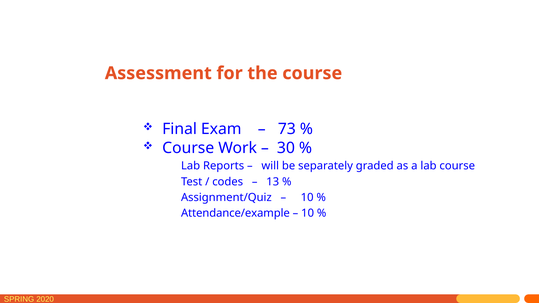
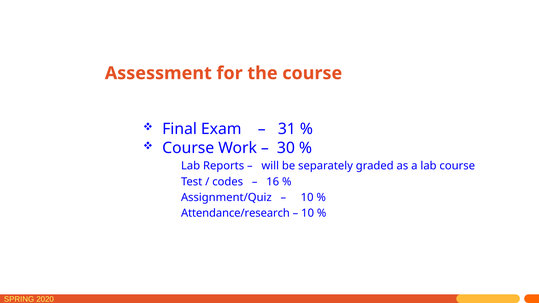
73: 73 -> 31
13: 13 -> 16
Attendance/example: Attendance/example -> Attendance/research
